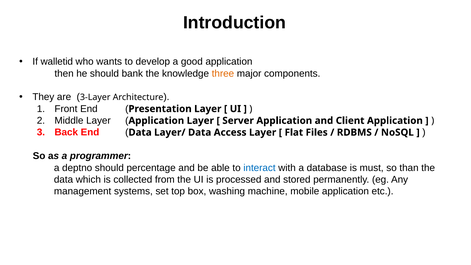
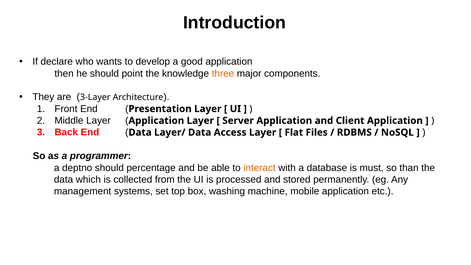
walletid: walletid -> declare
bank: bank -> point
interact colour: blue -> orange
